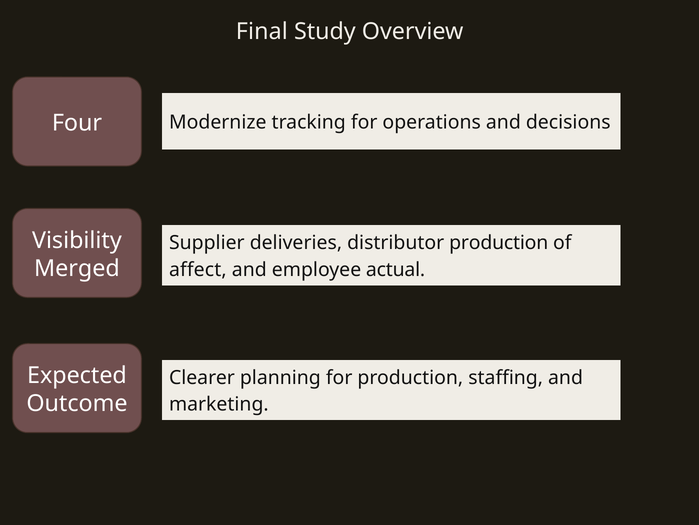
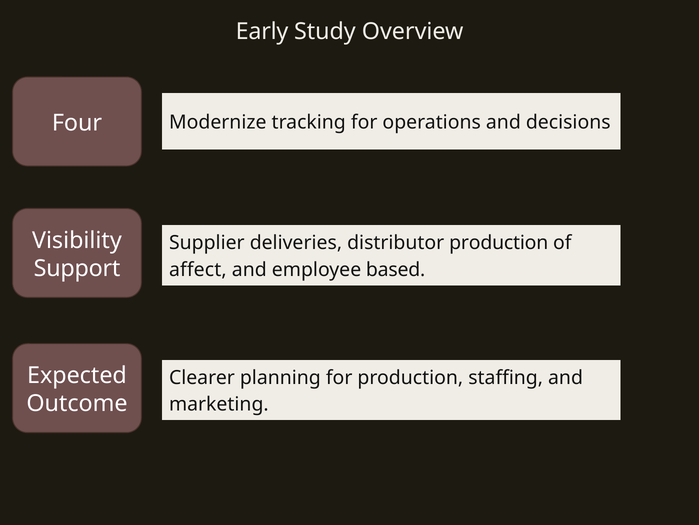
Final: Final -> Early
Merged: Merged -> Support
actual: actual -> based
